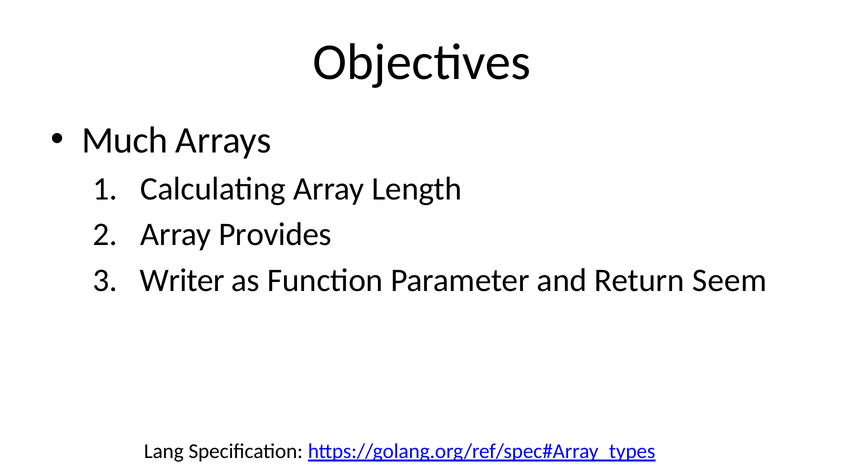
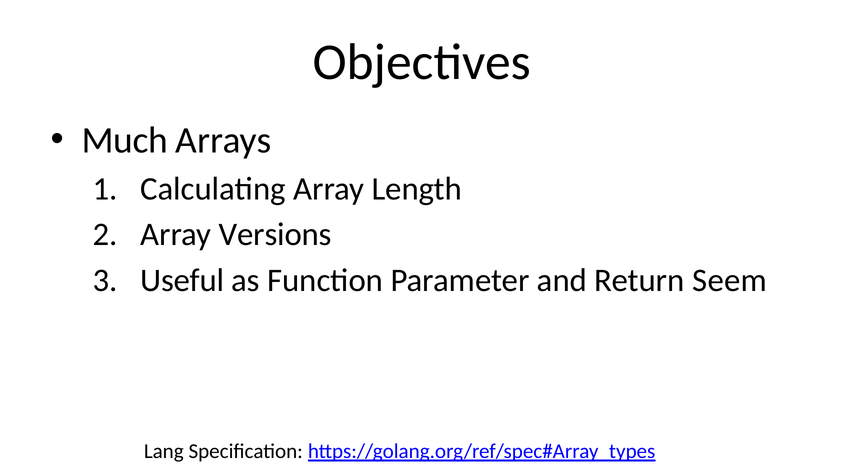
Provides: Provides -> Versions
Writer: Writer -> Useful
